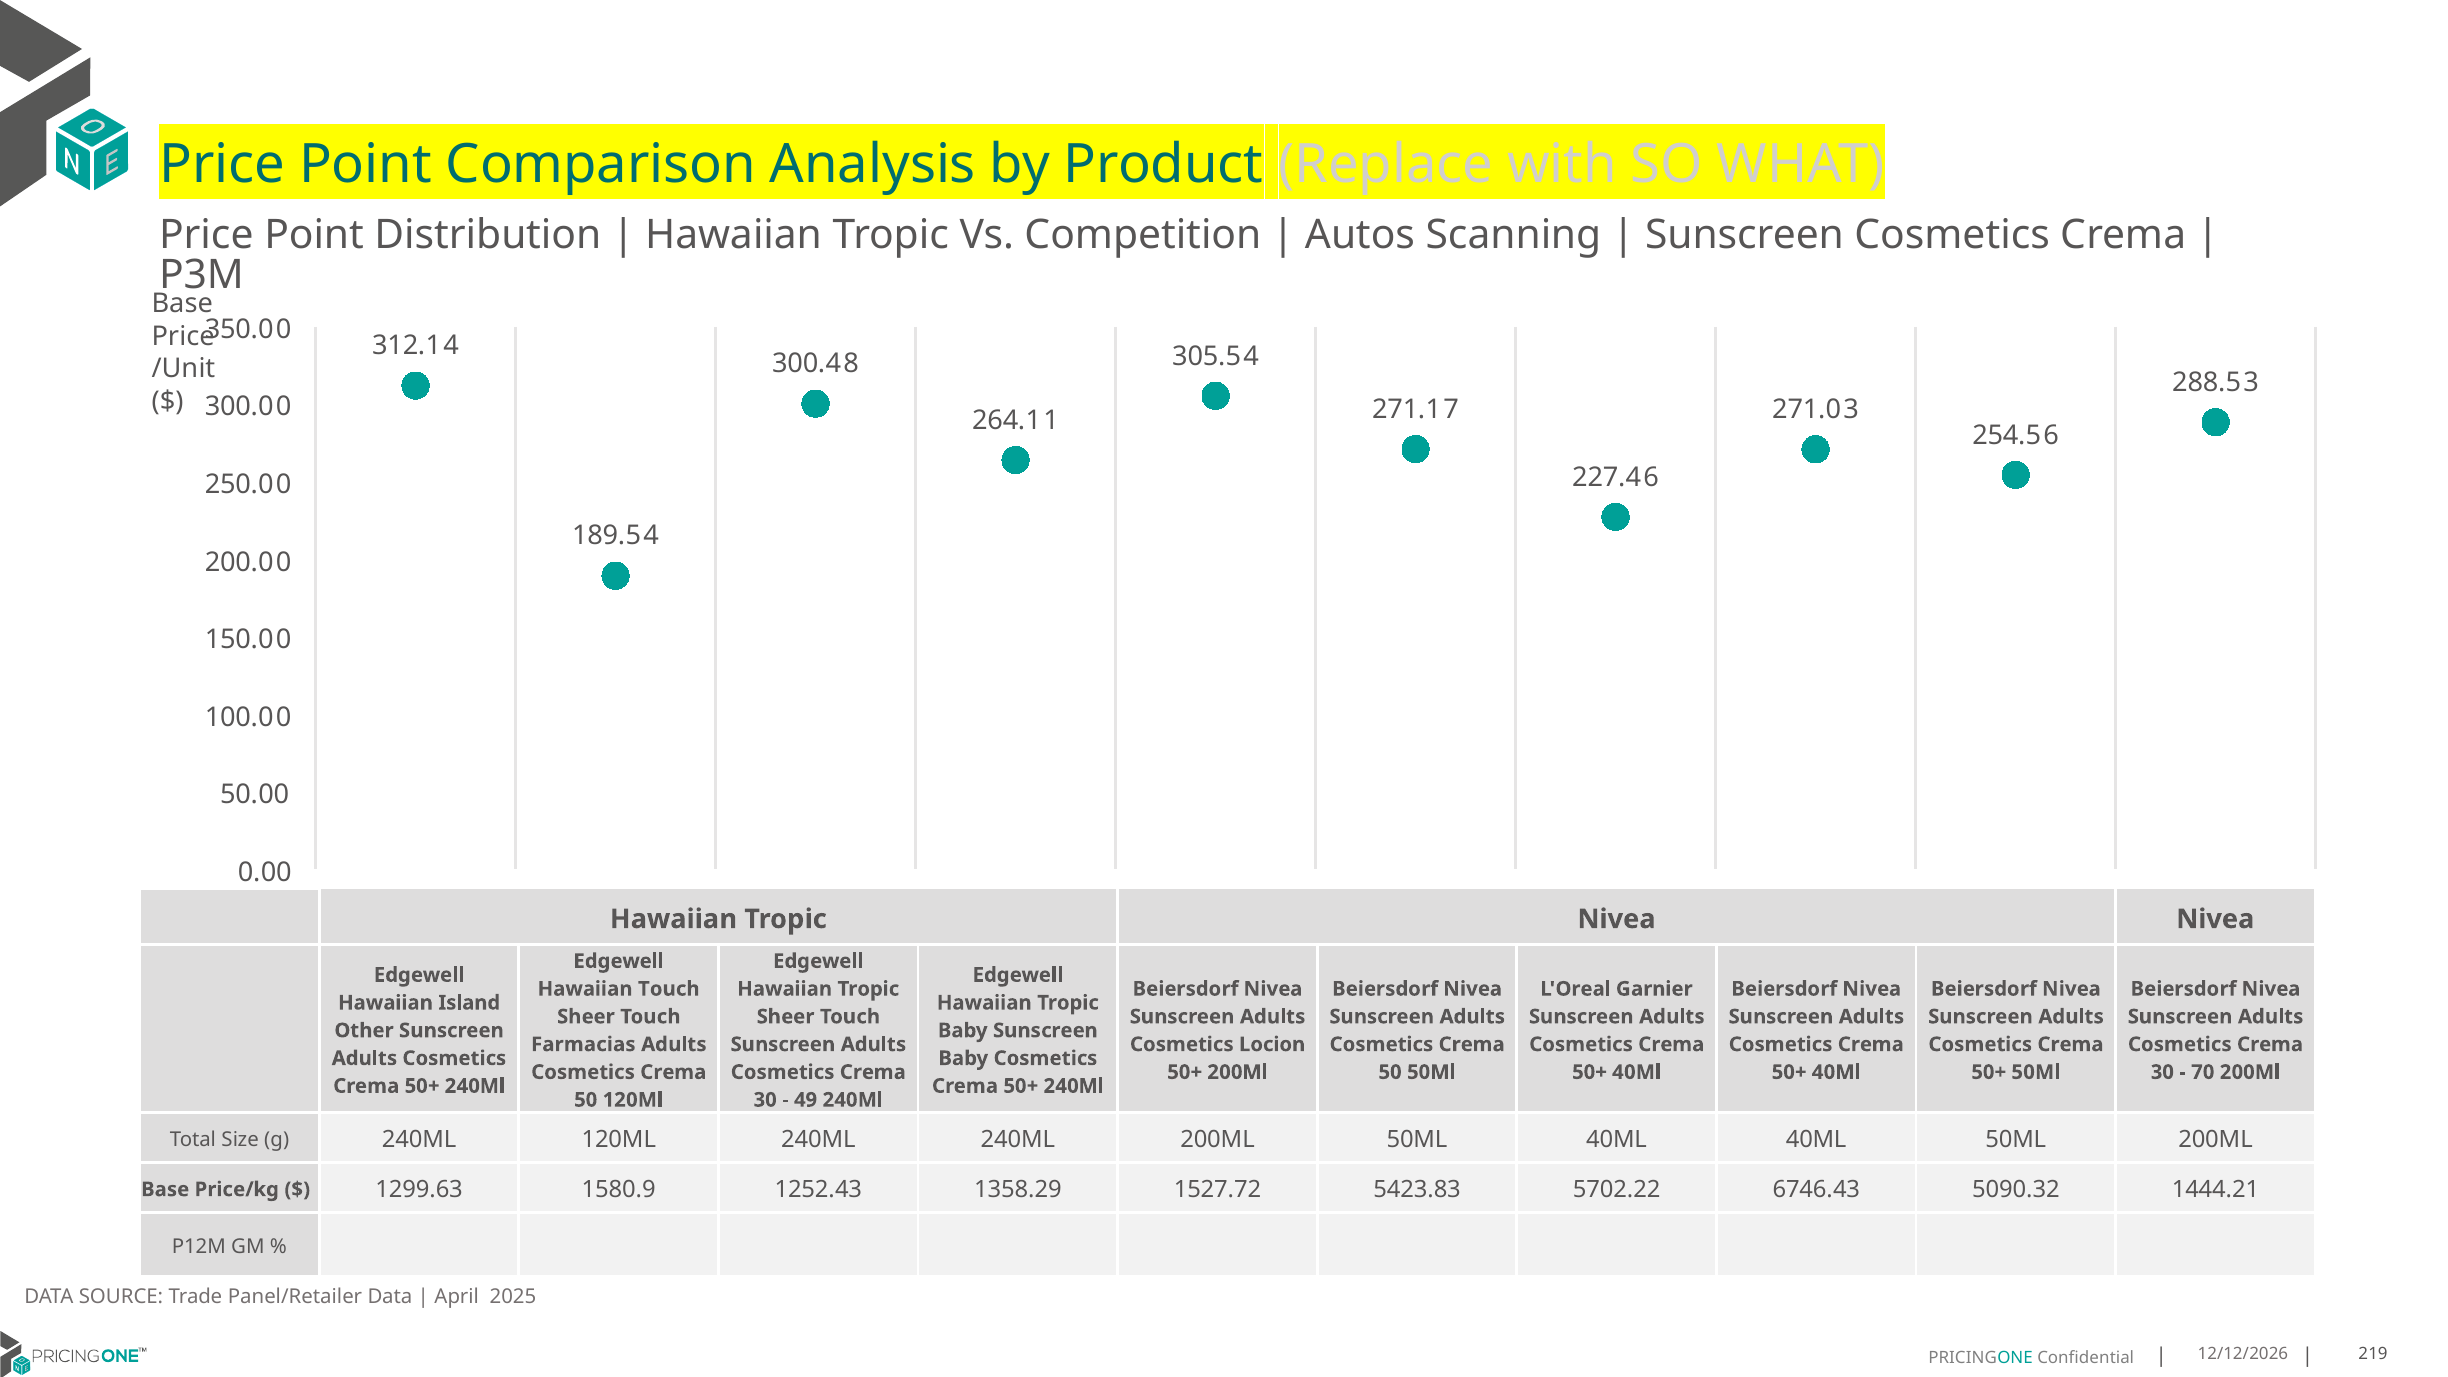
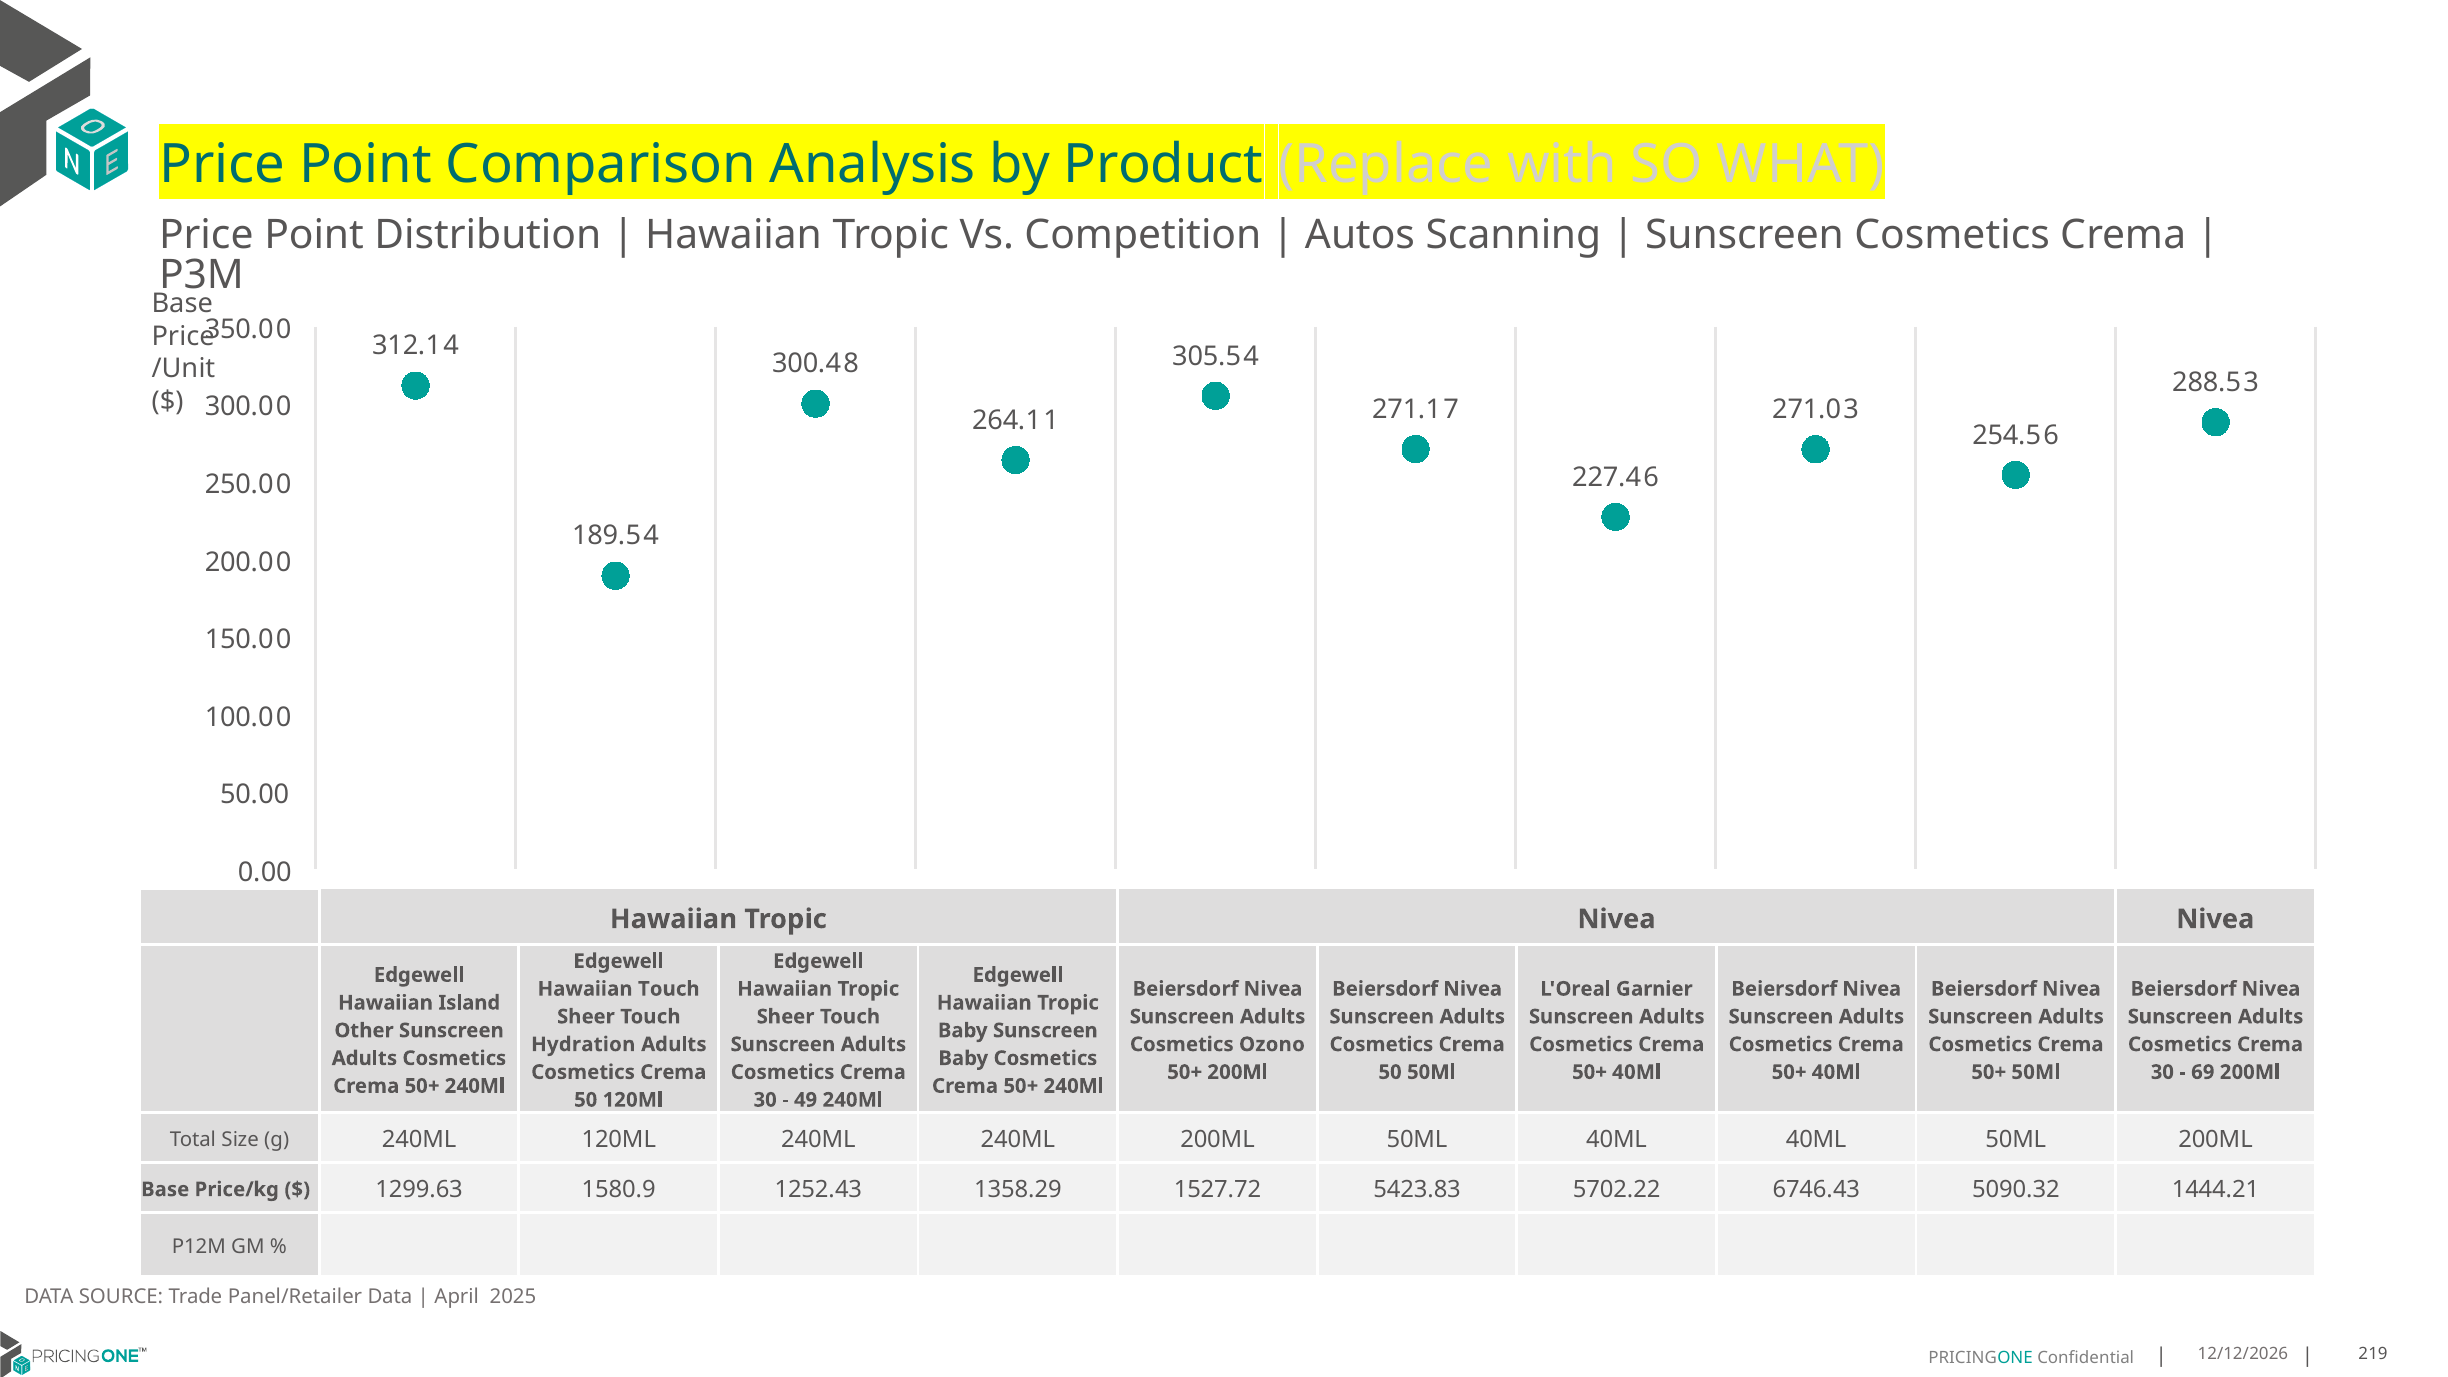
Farmacias: Farmacias -> Hydration
Locion: Locion -> Ozono
70: 70 -> 69
